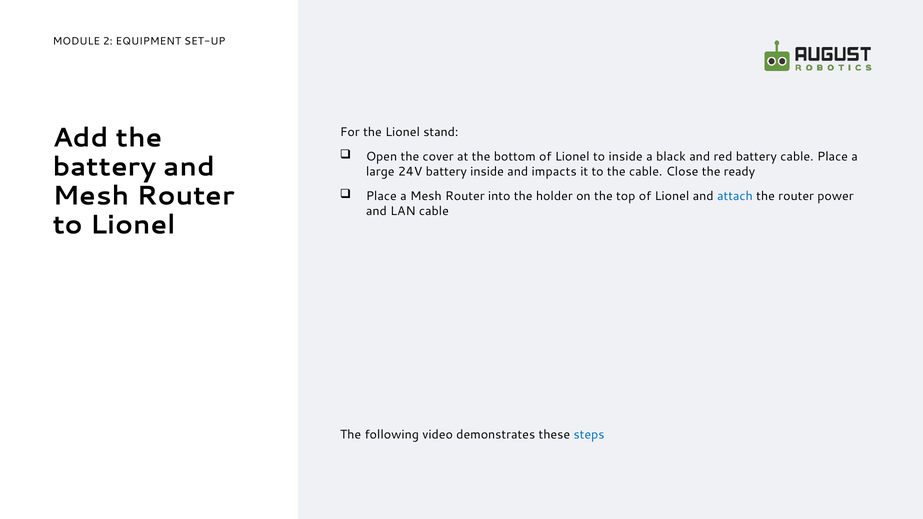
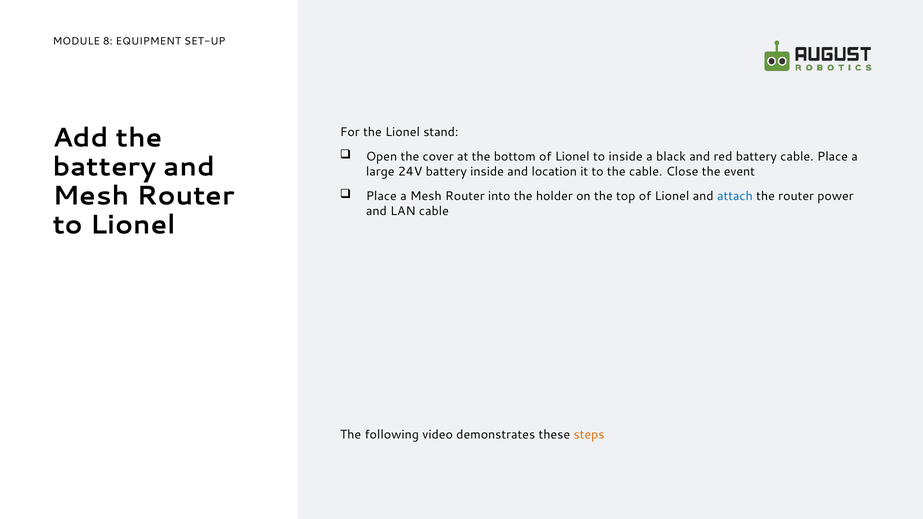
2: 2 -> 8
impacts: impacts -> location
ready: ready -> event
steps colour: blue -> orange
